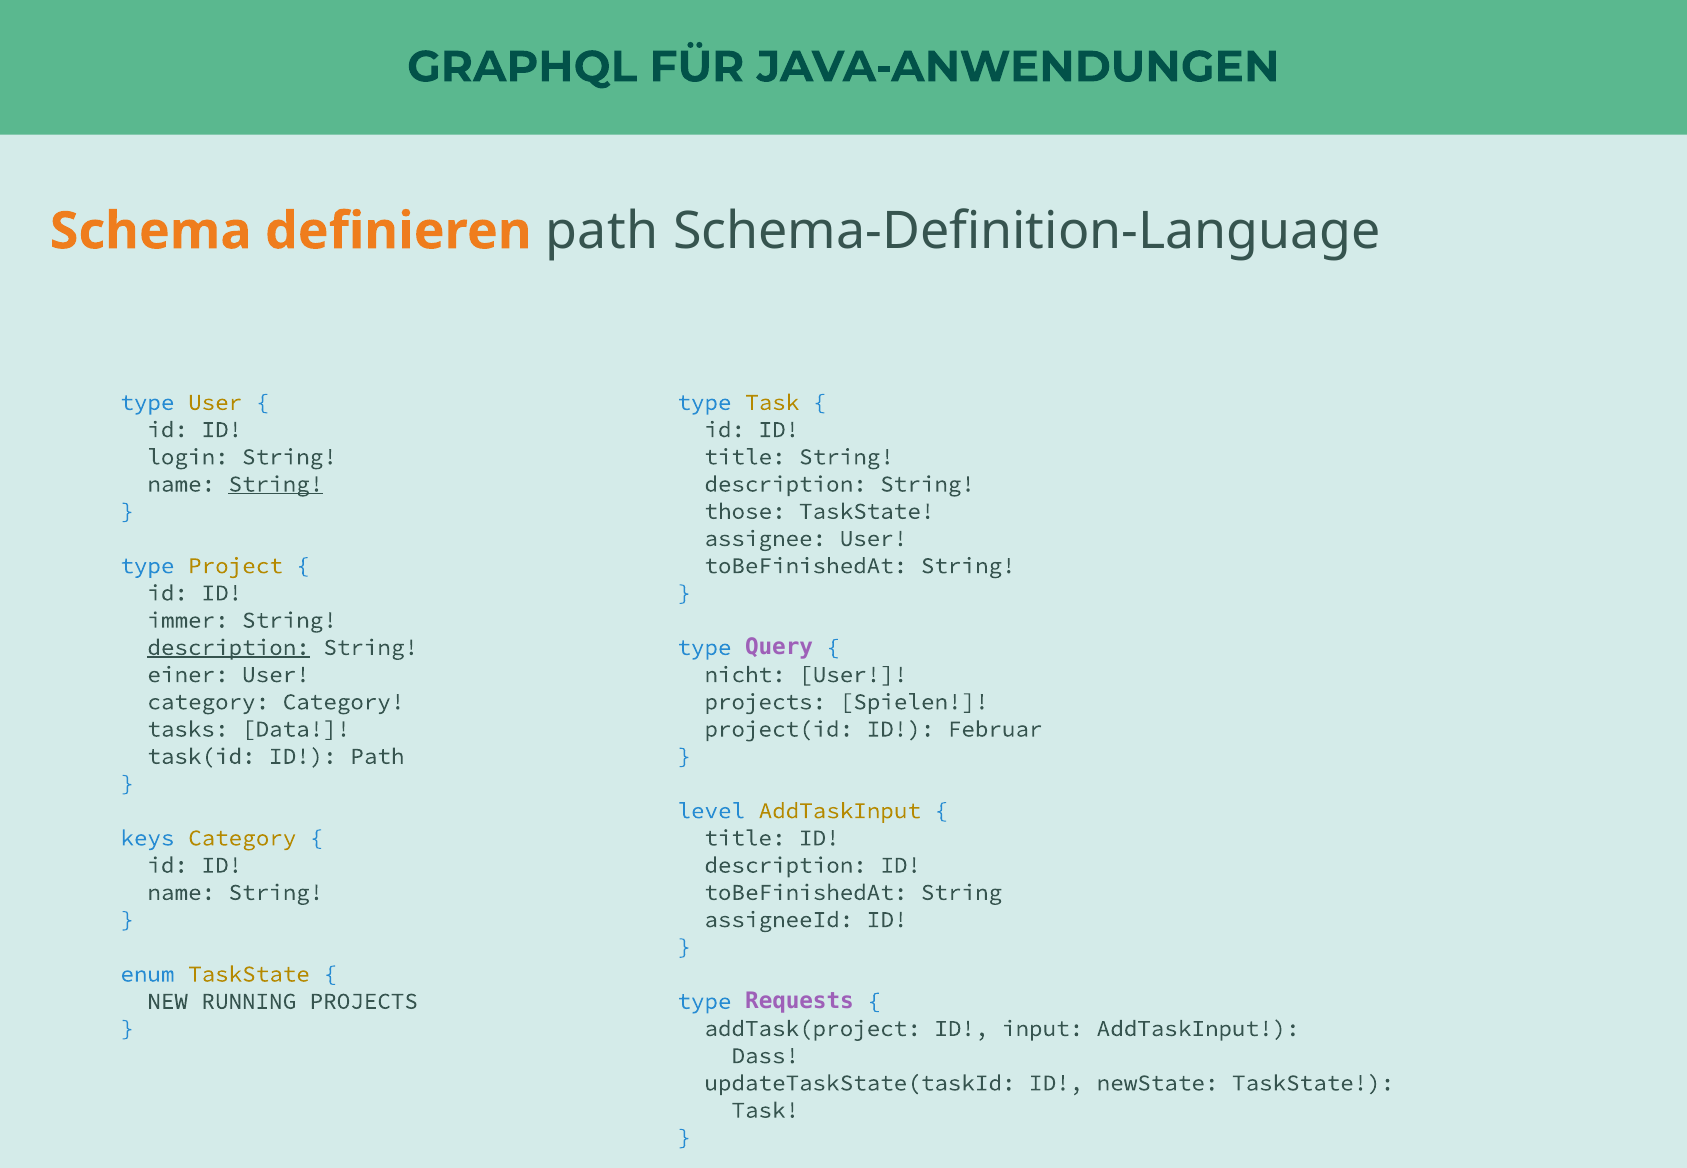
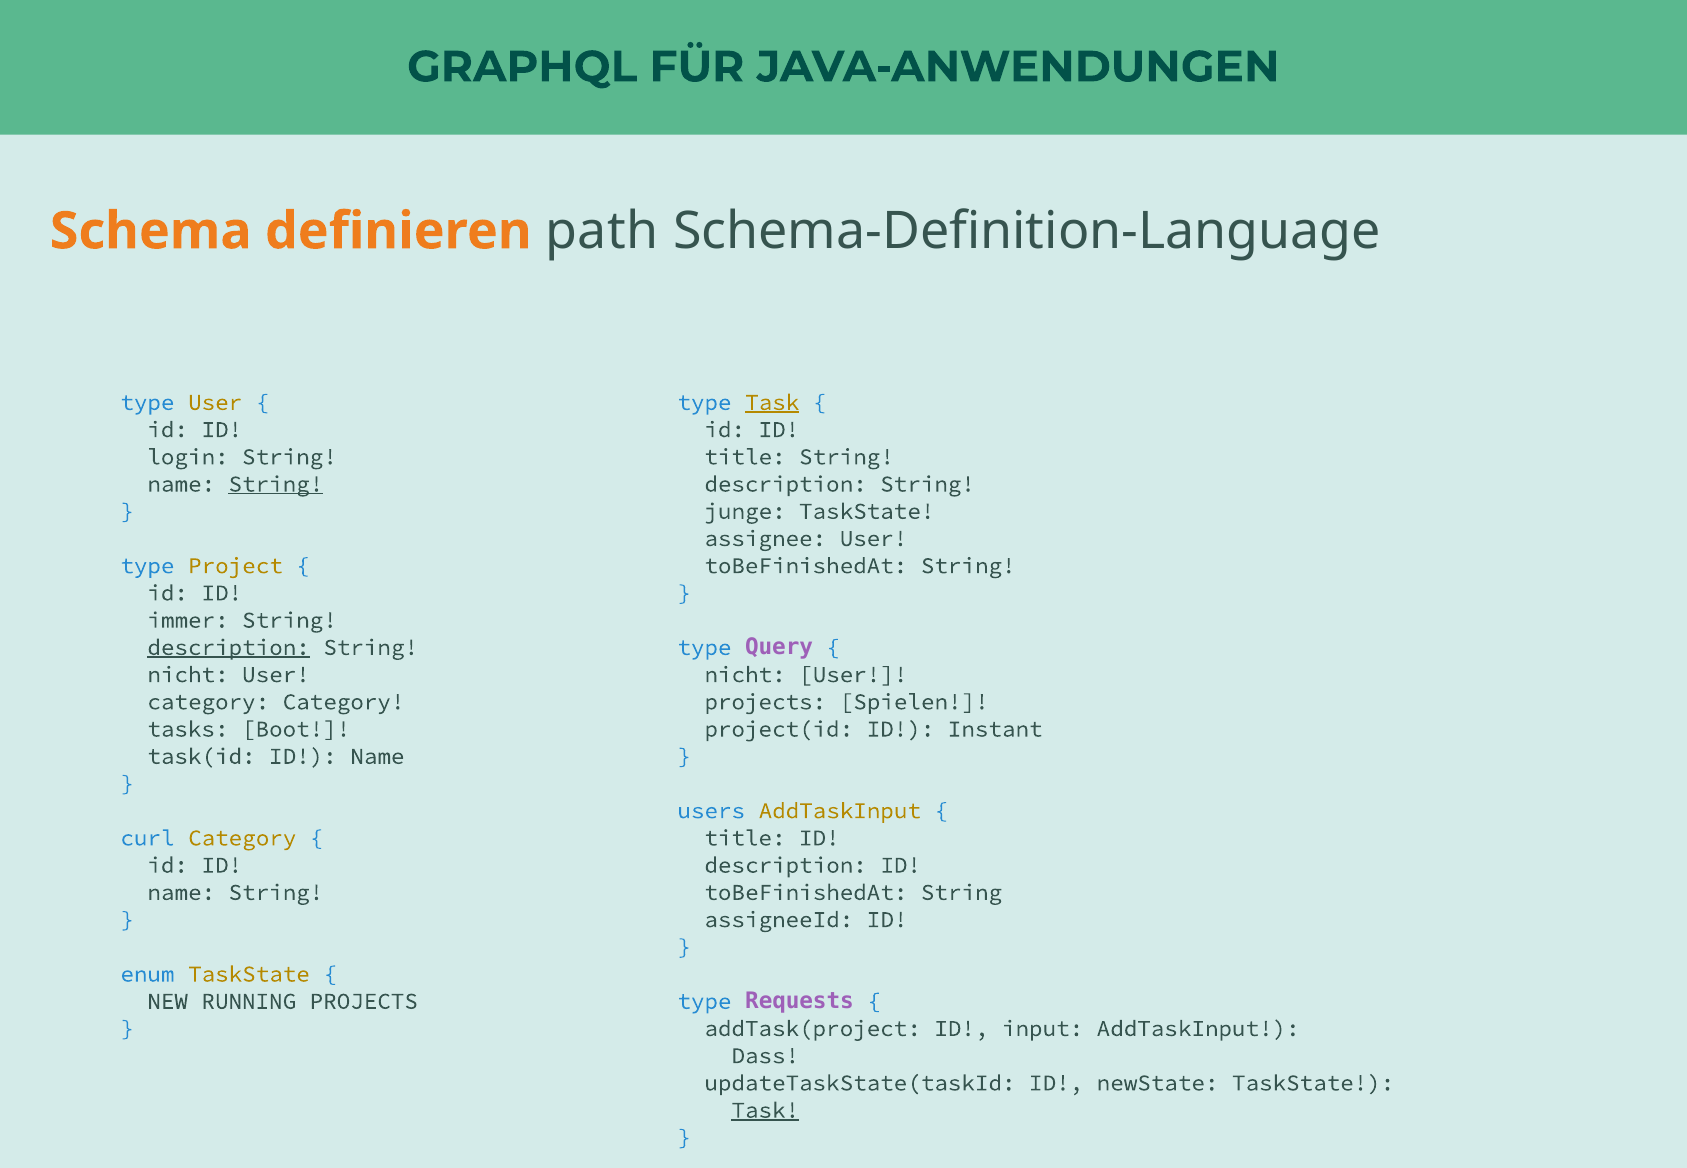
Task at (772, 402) underline: none -> present
those: those -> junge
einer at (188, 675): einer -> nicht
Data: Data -> Boot
Februar: Februar -> Instant
task(id ID Path: Path -> Name
level: level -> users
keys: keys -> curl
Task at (765, 1110) underline: none -> present
